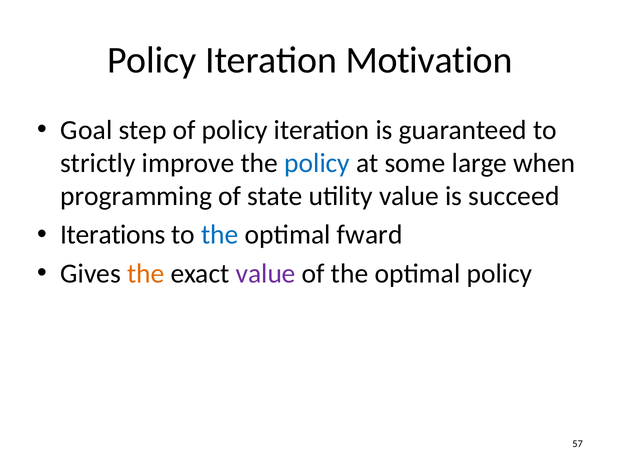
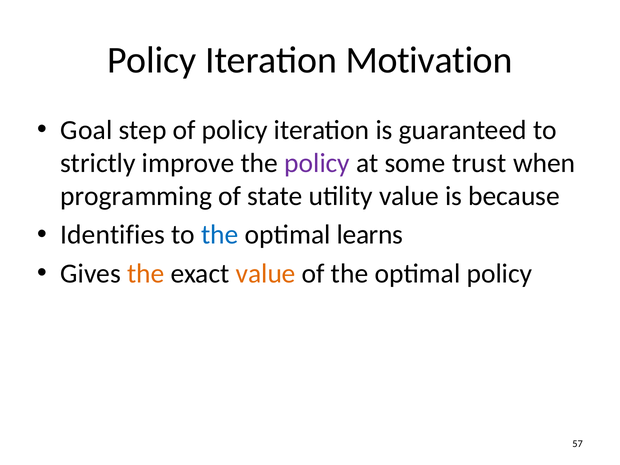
policy at (317, 163) colour: blue -> purple
large: large -> trust
succeed: succeed -> because
Iterations: Iterations -> Identifies
fward: fward -> learns
value at (266, 274) colour: purple -> orange
